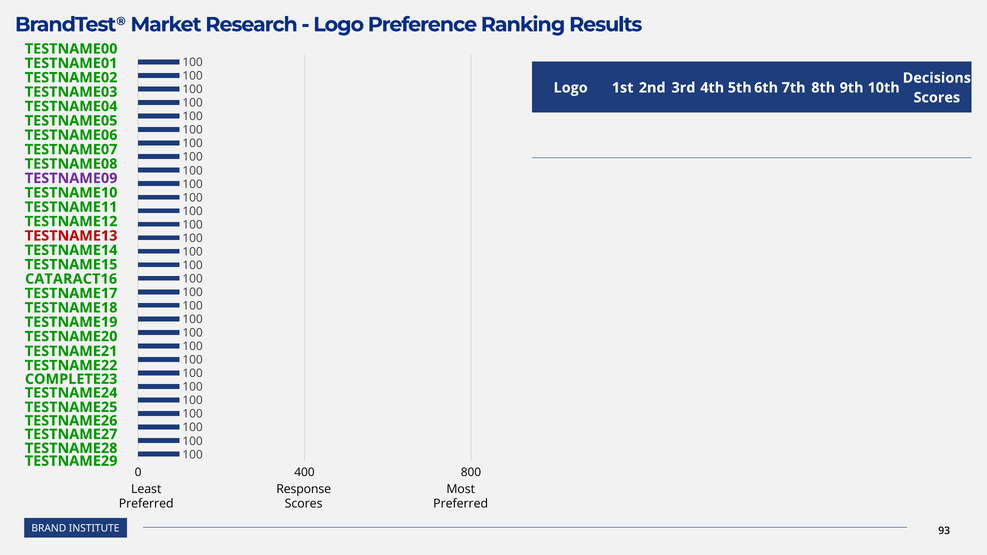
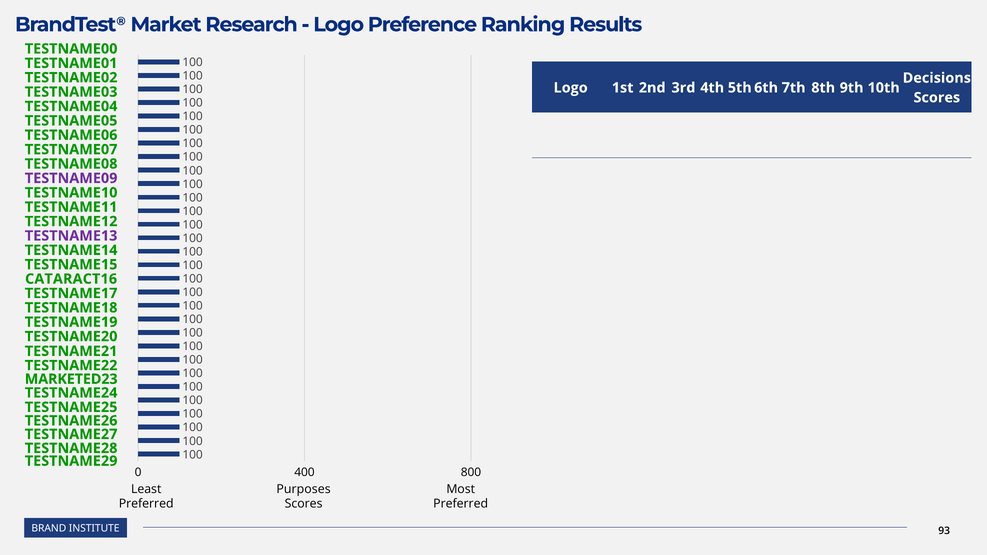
TESTNAME13 colour: red -> purple
COMPLETE23: COMPLETE23 -> MARKETED23
Response: Response -> Purposes
